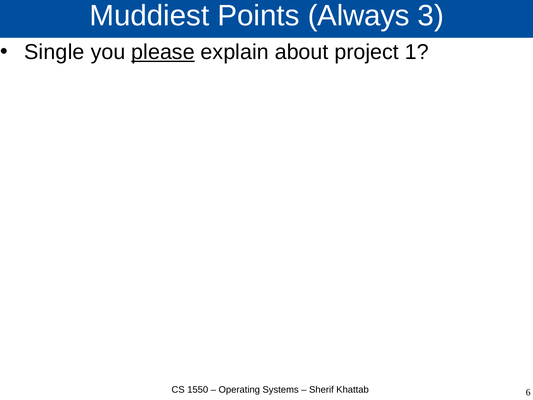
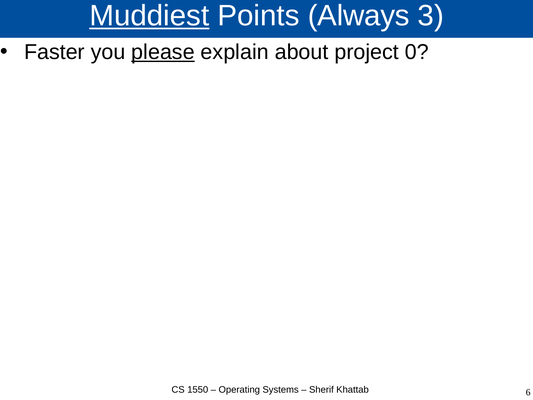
Muddiest underline: none -> present
Single: Single -> Faster
1: 1 -> 0
